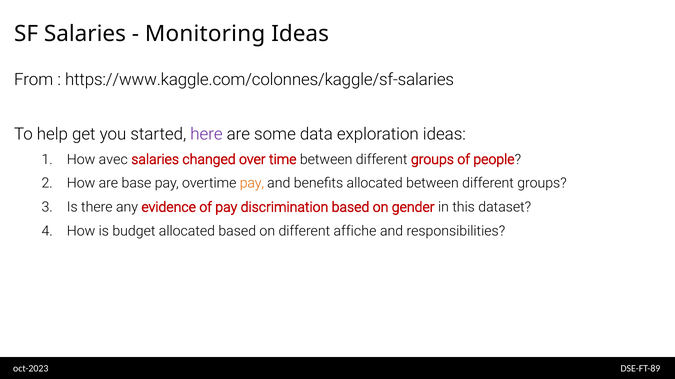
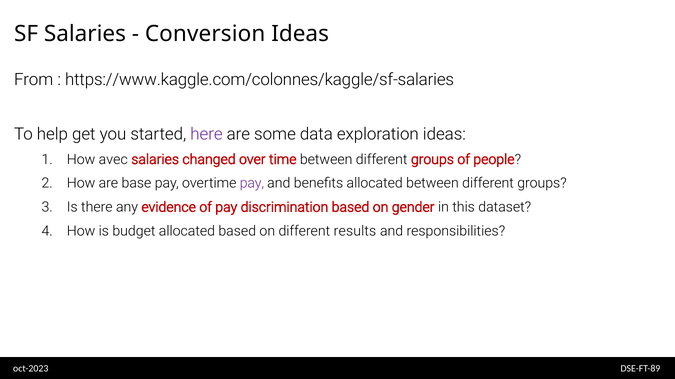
Monitoring: Monitoring -> Conversion
pay at (252, 184) colour: orange -> purple
affiche: affiche -> results
